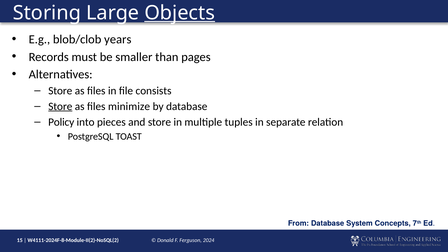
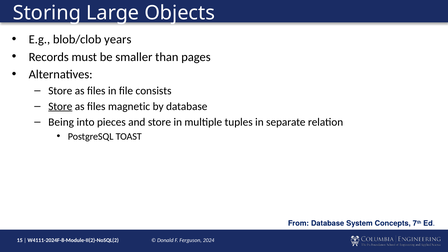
Objects underline: present -> none
minimize: minimize -> magnetic
Policy: Policy -> Being
